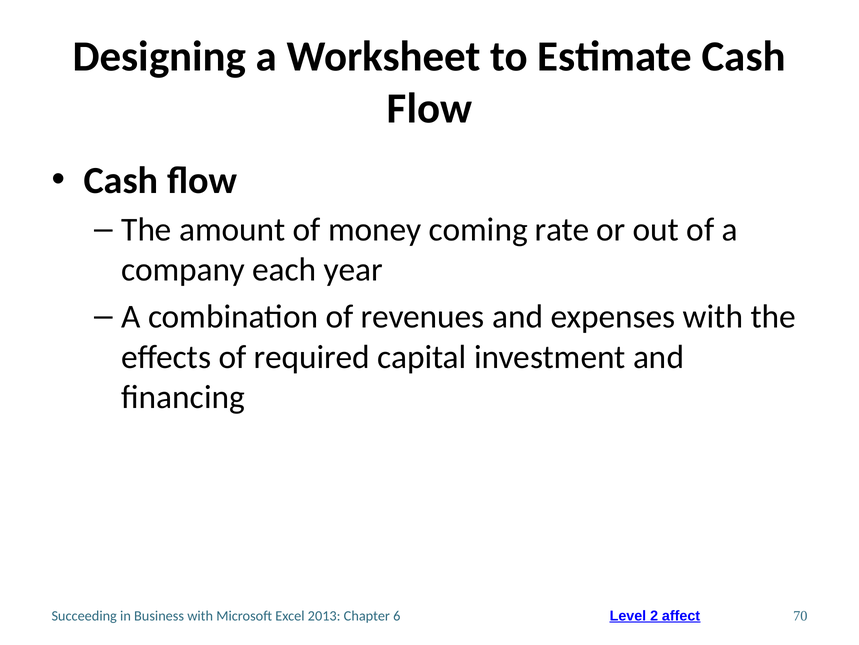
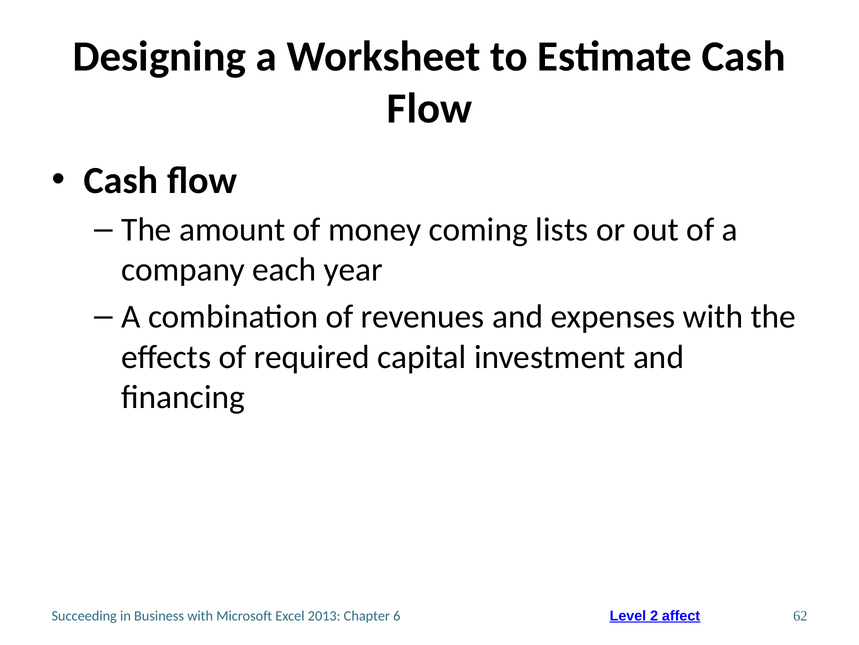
rate: rate -> lists
70: 70 -> 62
